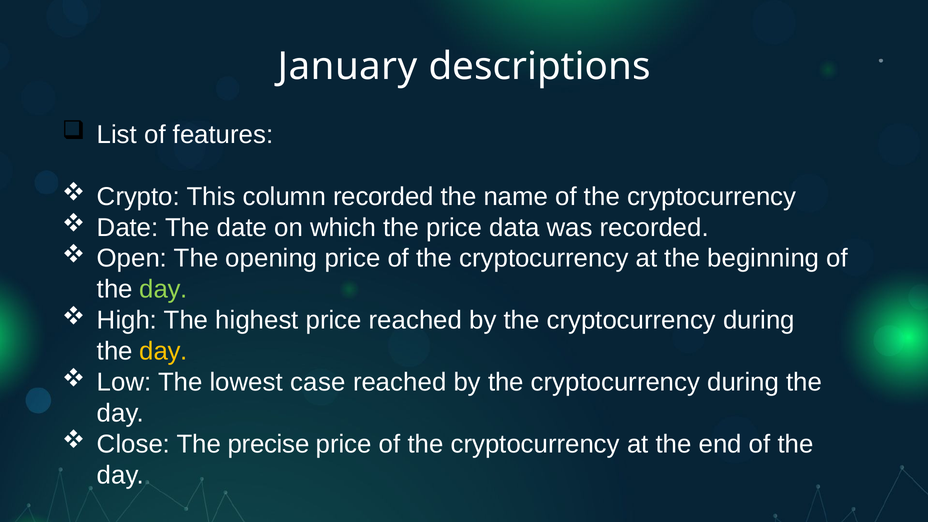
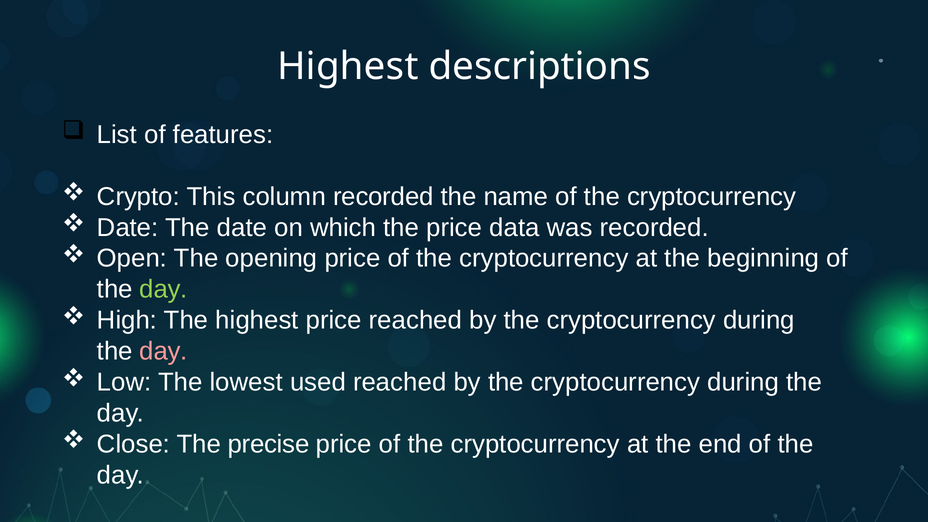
January at (348, 67): January -> Highest
day at (163, 351) colour: yellow -> pink
case: case -> used
